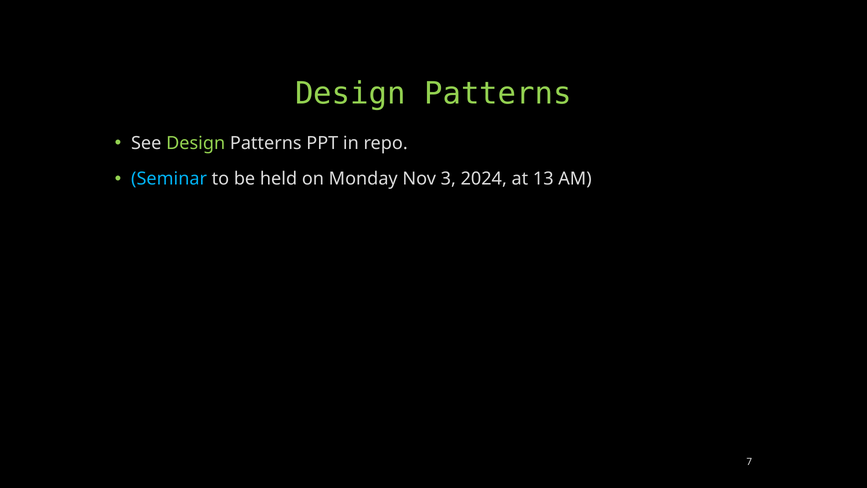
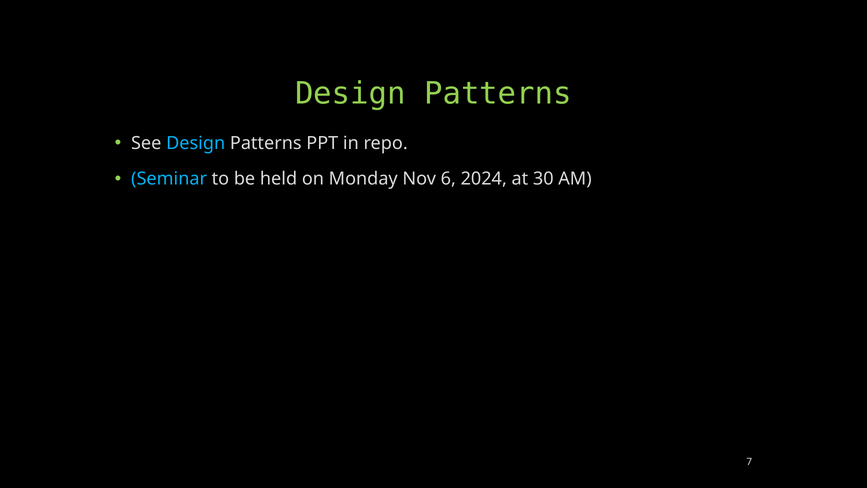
Design at (196, 143) colour: light green -> light blue
3: 3 -> 6
13: 13 -> 30
